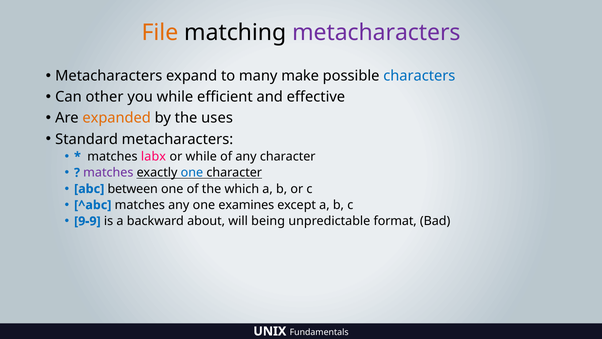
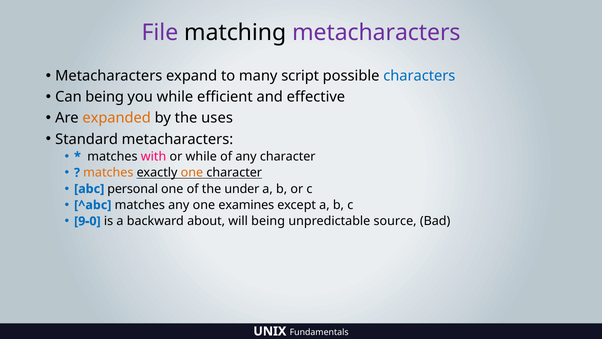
File colour: orange -> purple
make: make -> script
Can other: other -> being
labx: labx -> with
matches at (108, 173) colour: purple -> orange
one at (192, 173) colour: blue -> orange
between: between -> personal
which: which -> under
9-9: 9-9 -> 9-0
format: format -> source
